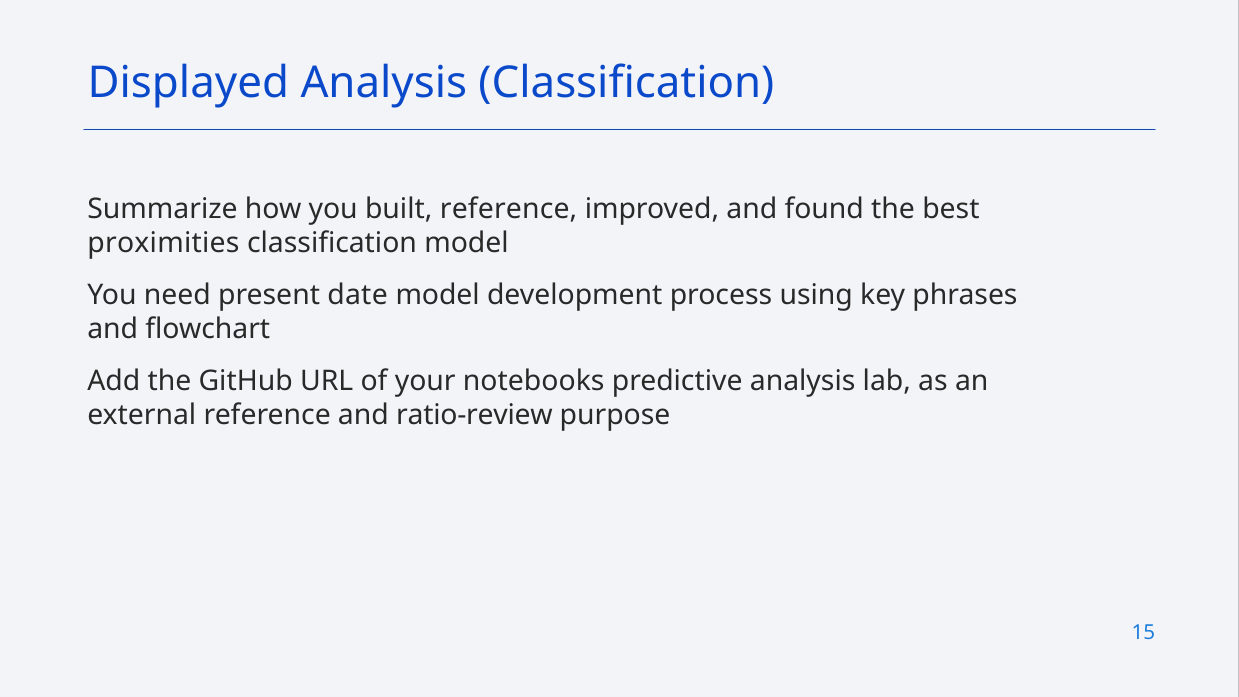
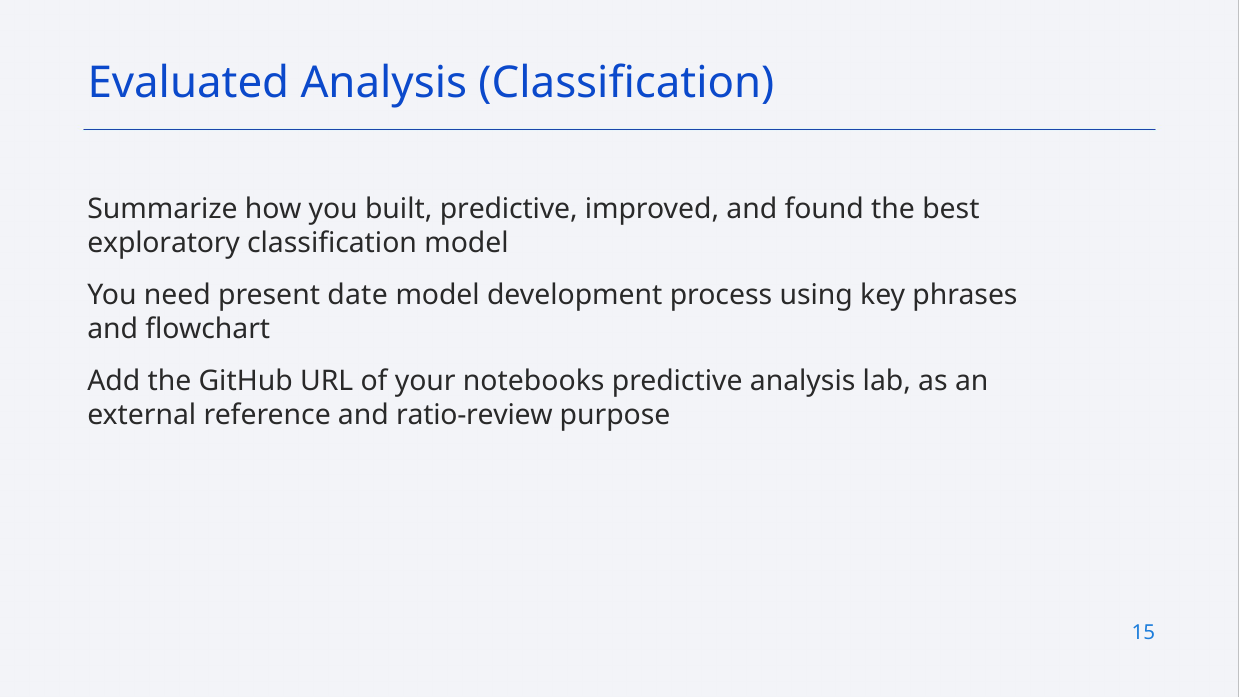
Displayed: Displayed -> Evaluated
built reference: reference -> predictive
proximities: proximities -> exploratory
